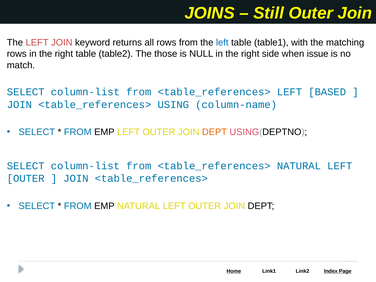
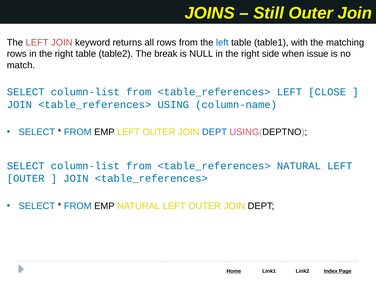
those: those -> break
BASED: BASED -> CLOSE
DEPT at (214, 132) colour: orange -> blue
